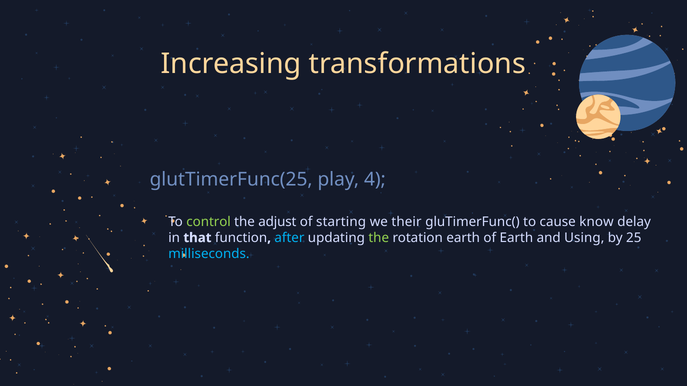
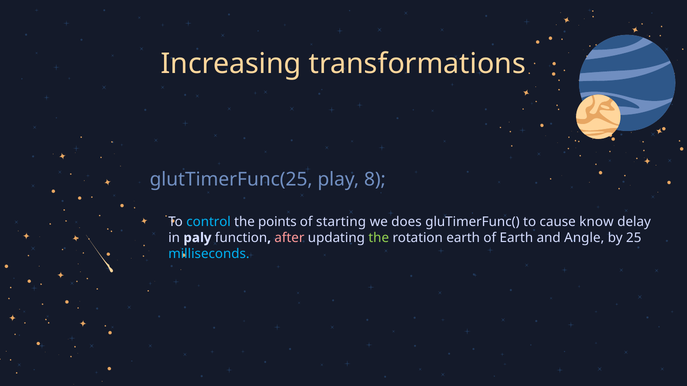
4: 4 -> 8
control colour: light green -> light blue
adjust: adjust -> points
their: their -> does
that: that -> paly
after colour: light blue -> pink
Using: Using -> Angle
